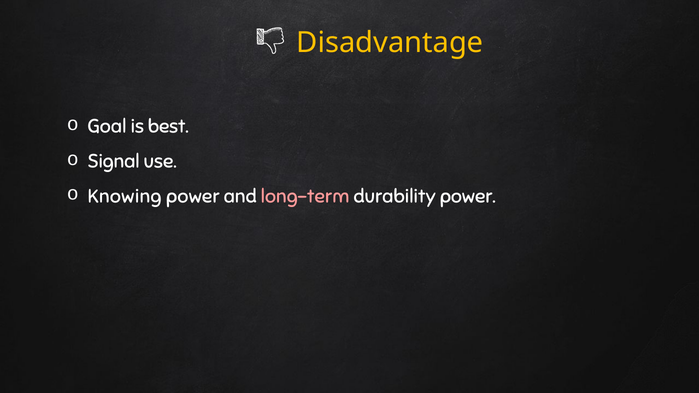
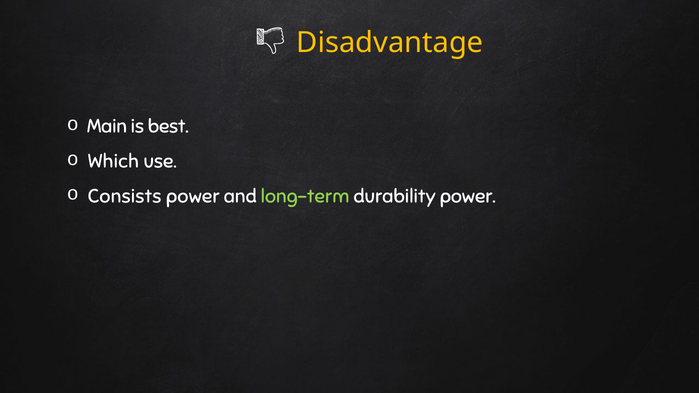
Goal: Goal -> Main
Signal: Signal -> Which
Knowing: Knowing -> Consists
long-term colour: pink -> light green
